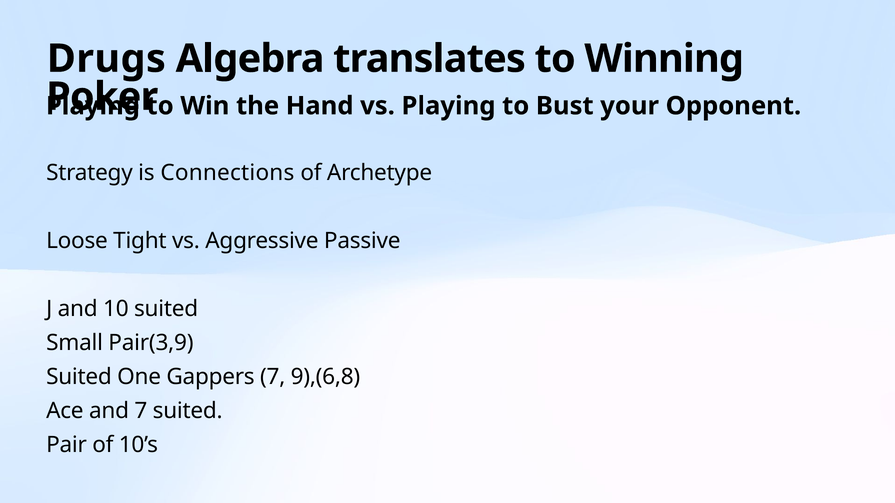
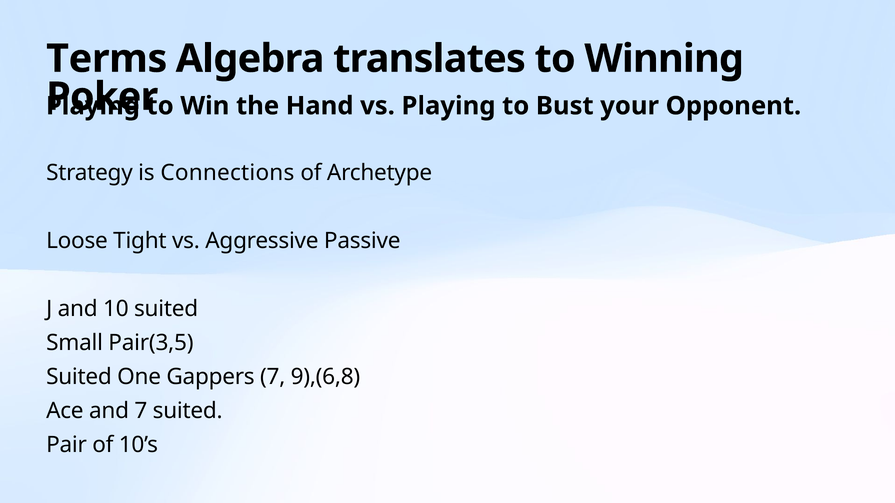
Drugs: Drugs -> Terms
Pair(3,9: Pair(3,9 -> Pair(3,5
